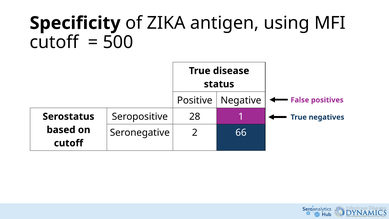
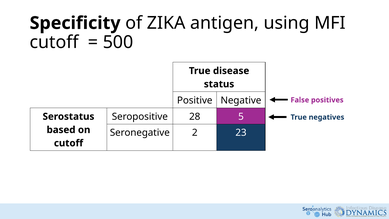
1: 1 -> 5
66: 66 -> 23
